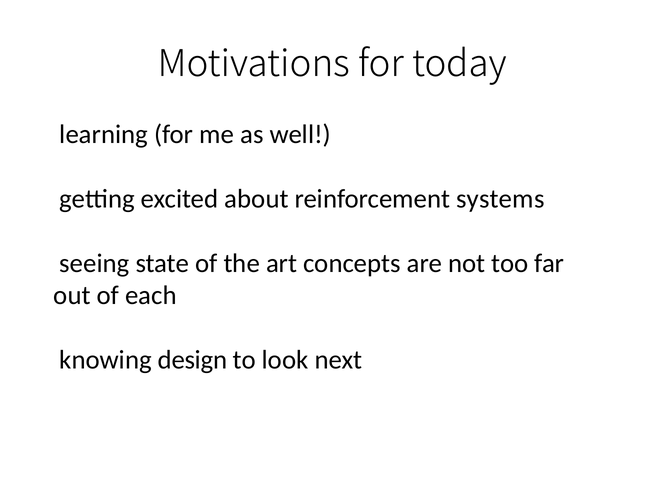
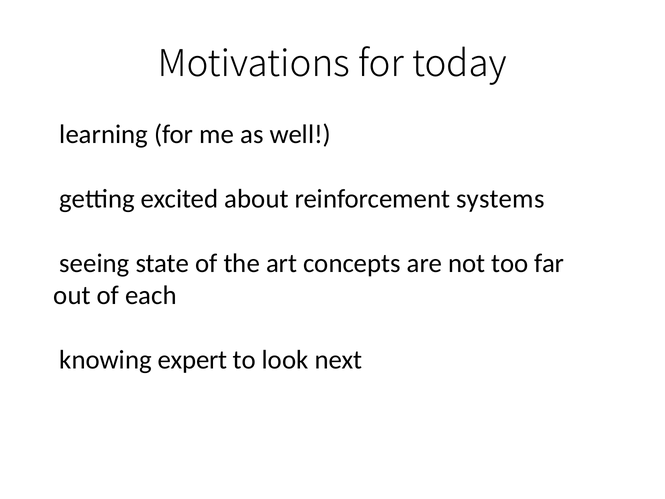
design: design -> expert
